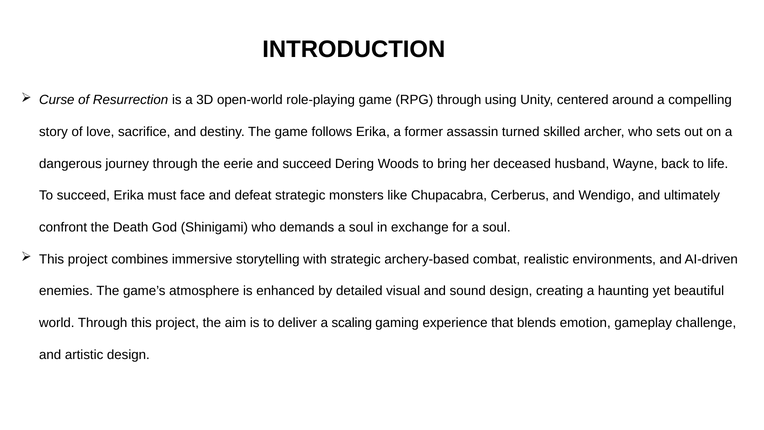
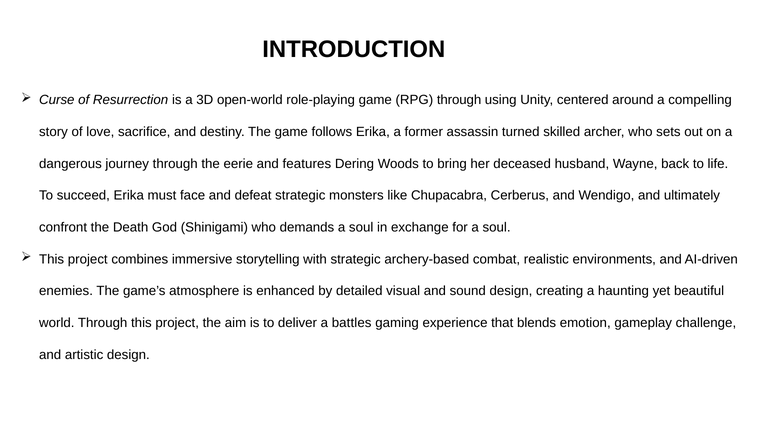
and succeed: succeed -> features
scaling: scaling -> battles
